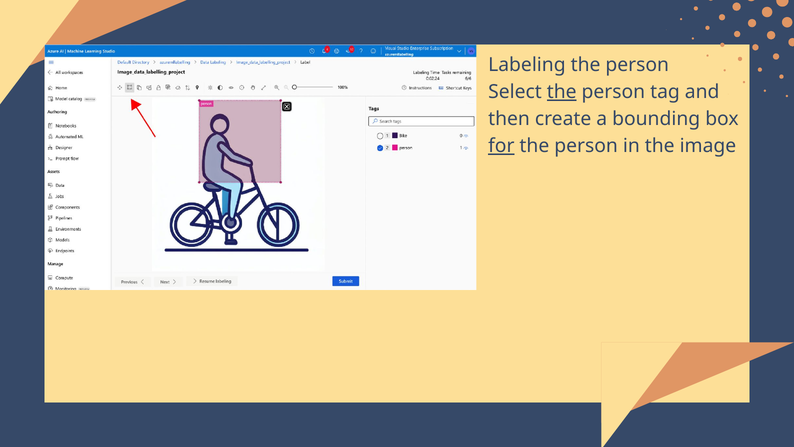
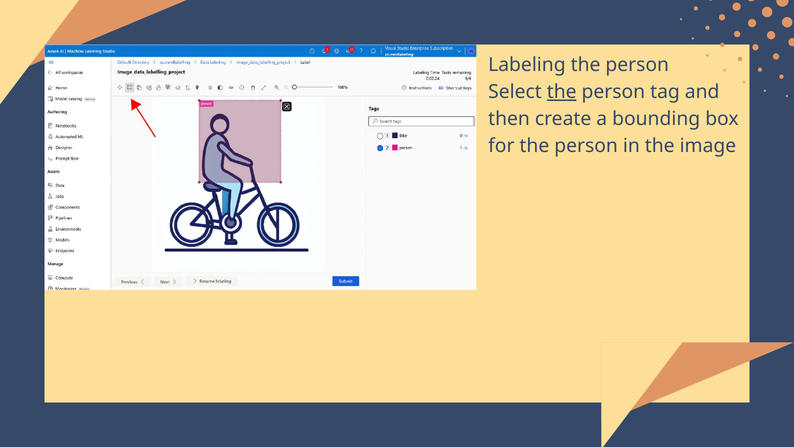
for underline: present -> none
